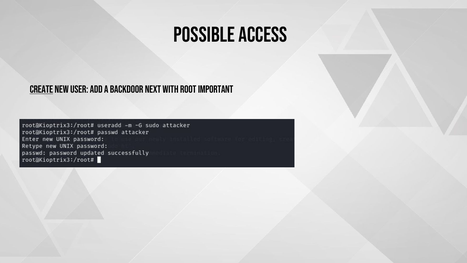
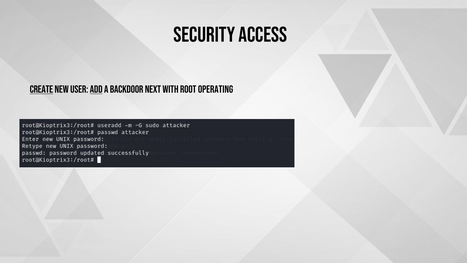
possible: possible -> security
Add underline: none -> present
important: important -> operating
